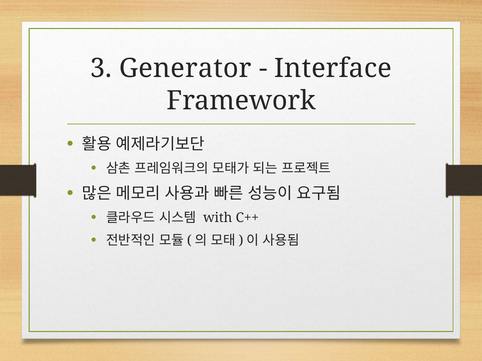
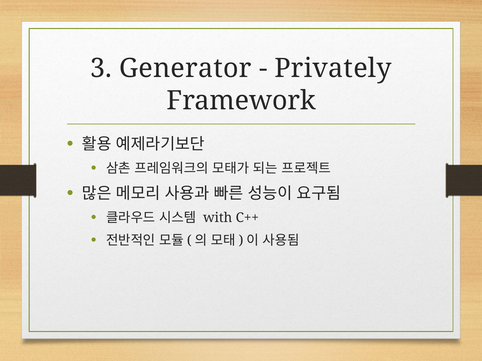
Interface: Interface -> Privately
